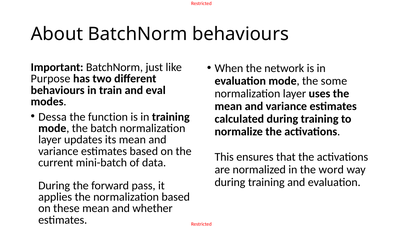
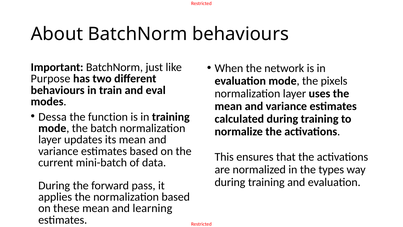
some: some -> pixels
word: word -> types
whether: whether -> learning
